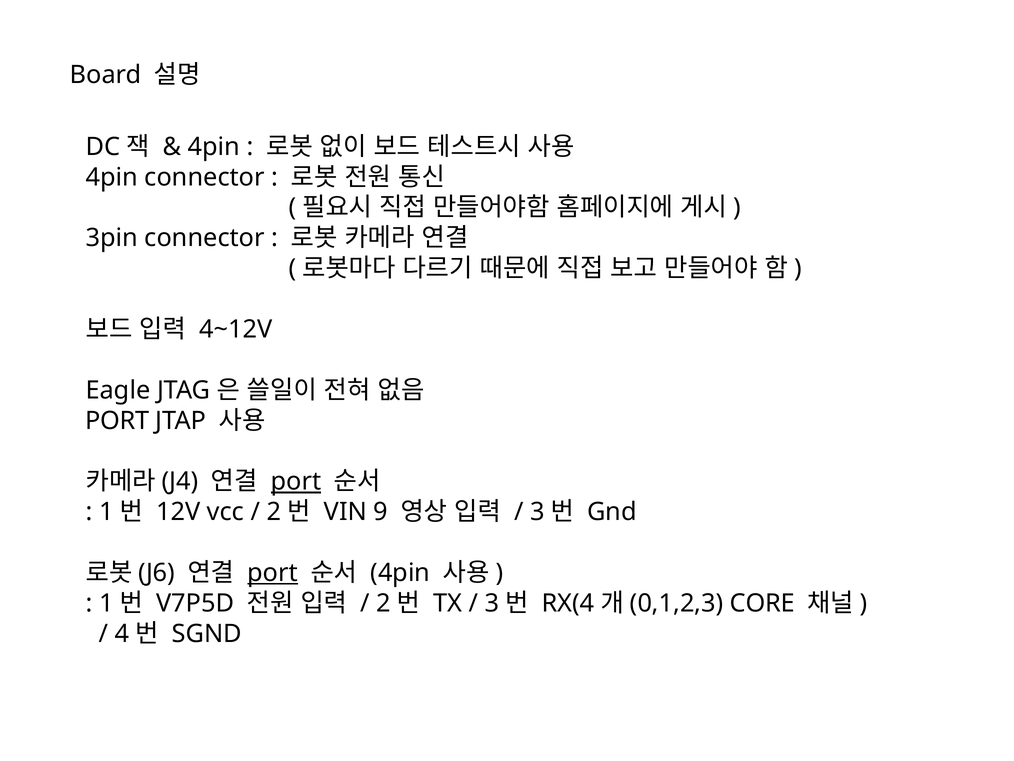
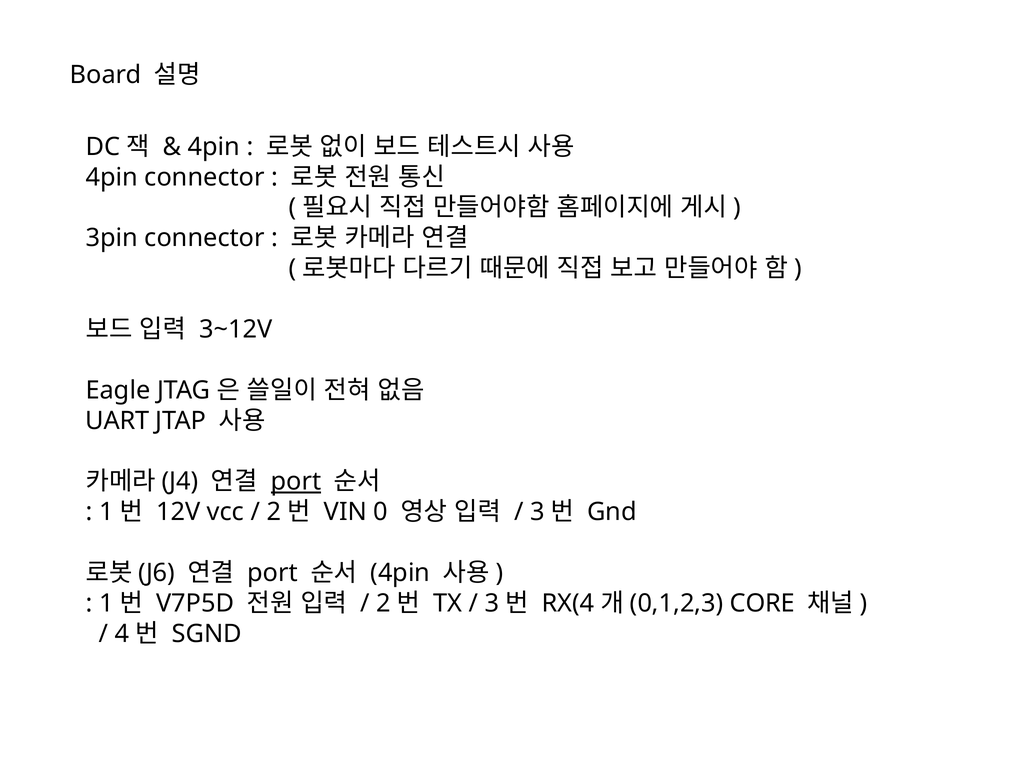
4~12V: 4~12V -> 3~12V
PORT at (117, 420): PORT -> UART
9: 9 -> 0
port at (273, 573) underline: present -> none
